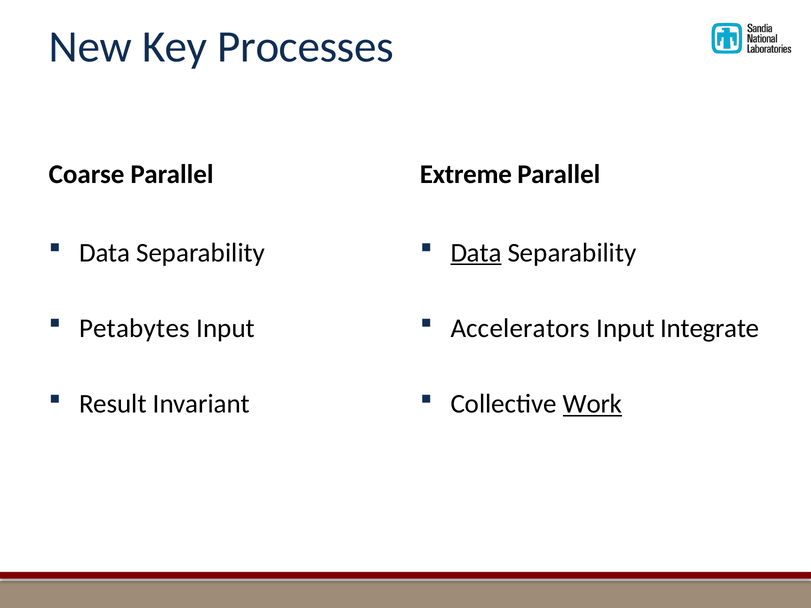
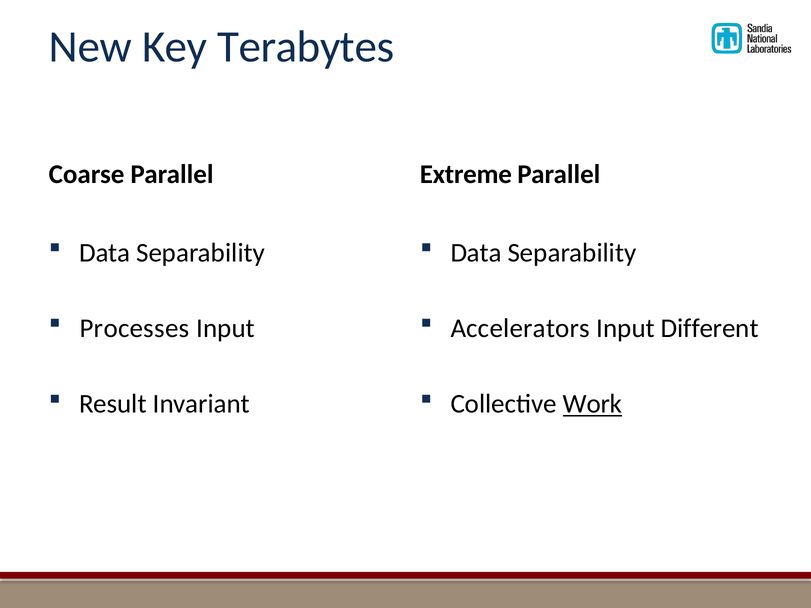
Processes: Processes -> Terabytes
Data at (476, 253) underline: present -> none
Petabytes: Petabytes -> Processes
Integrate: Integrate -> Different
